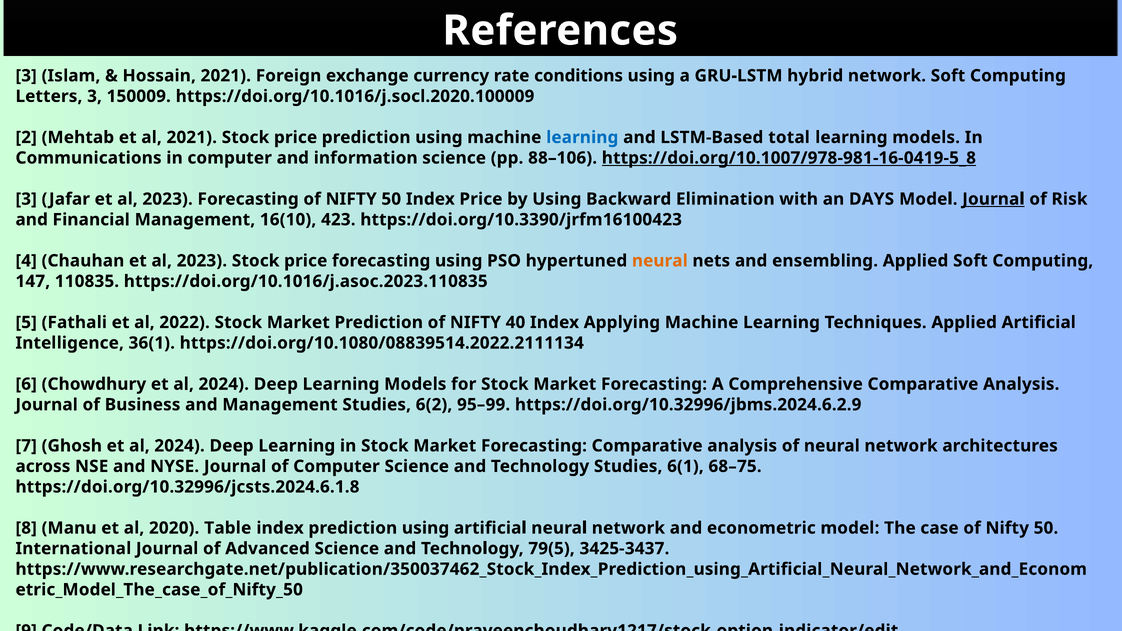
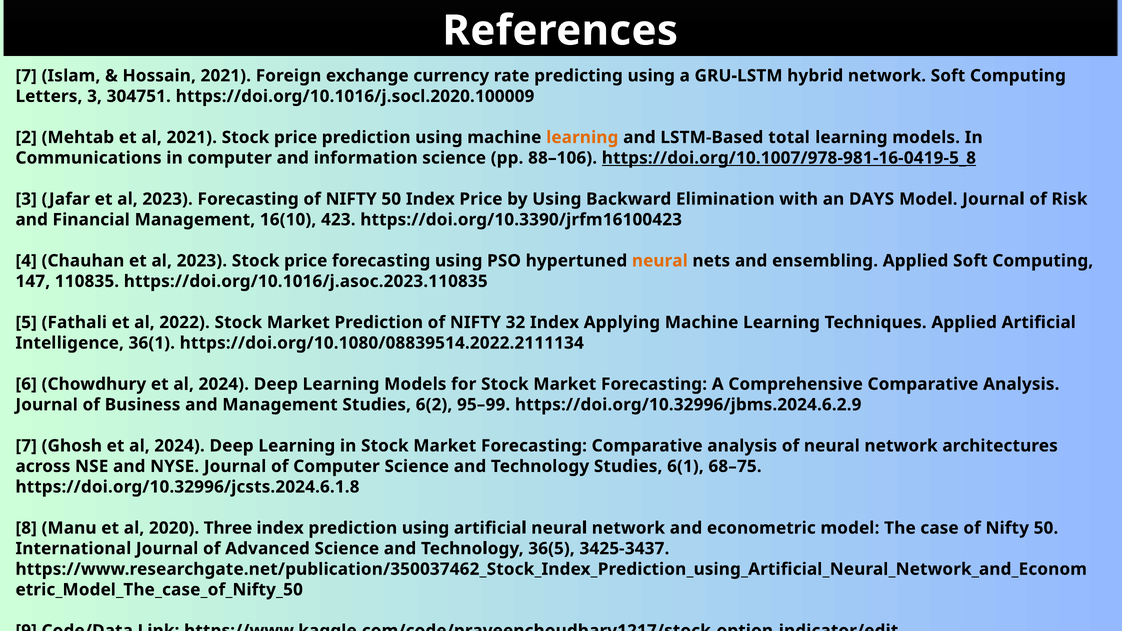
3 at (26, 76): 3 -> 7
conditions: conditions -> predicting
150009: 150009 -> 304751
learning at (582, 137) colour: blue -> orange
Journal at (993, 199) underline: present -> none
40: 40 -> 32
Table: Table -> Three
79(5: 79(5 -> 36(5
